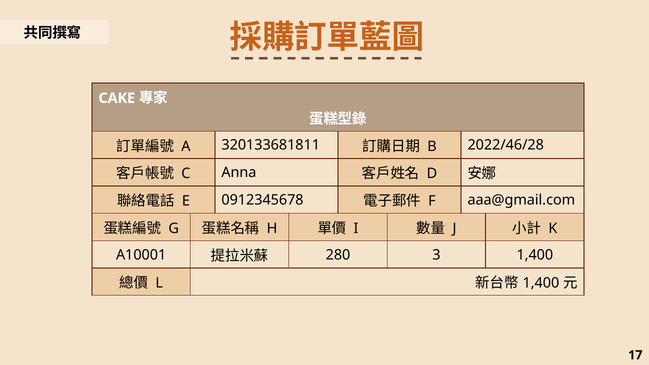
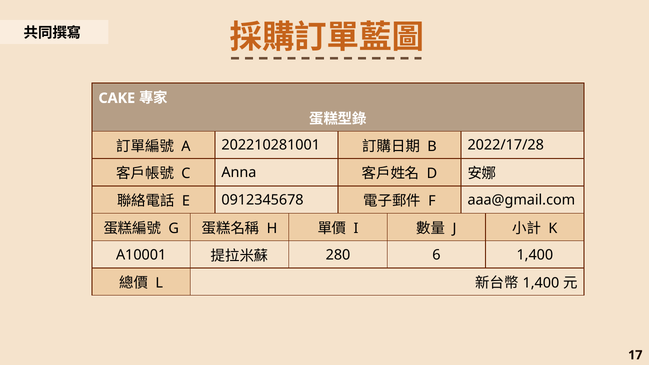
320133681811: 320133681811 -> 202210281001
2022/46/28: 2022/46/28 -> 2022/17/28
3: 3 -> 6
